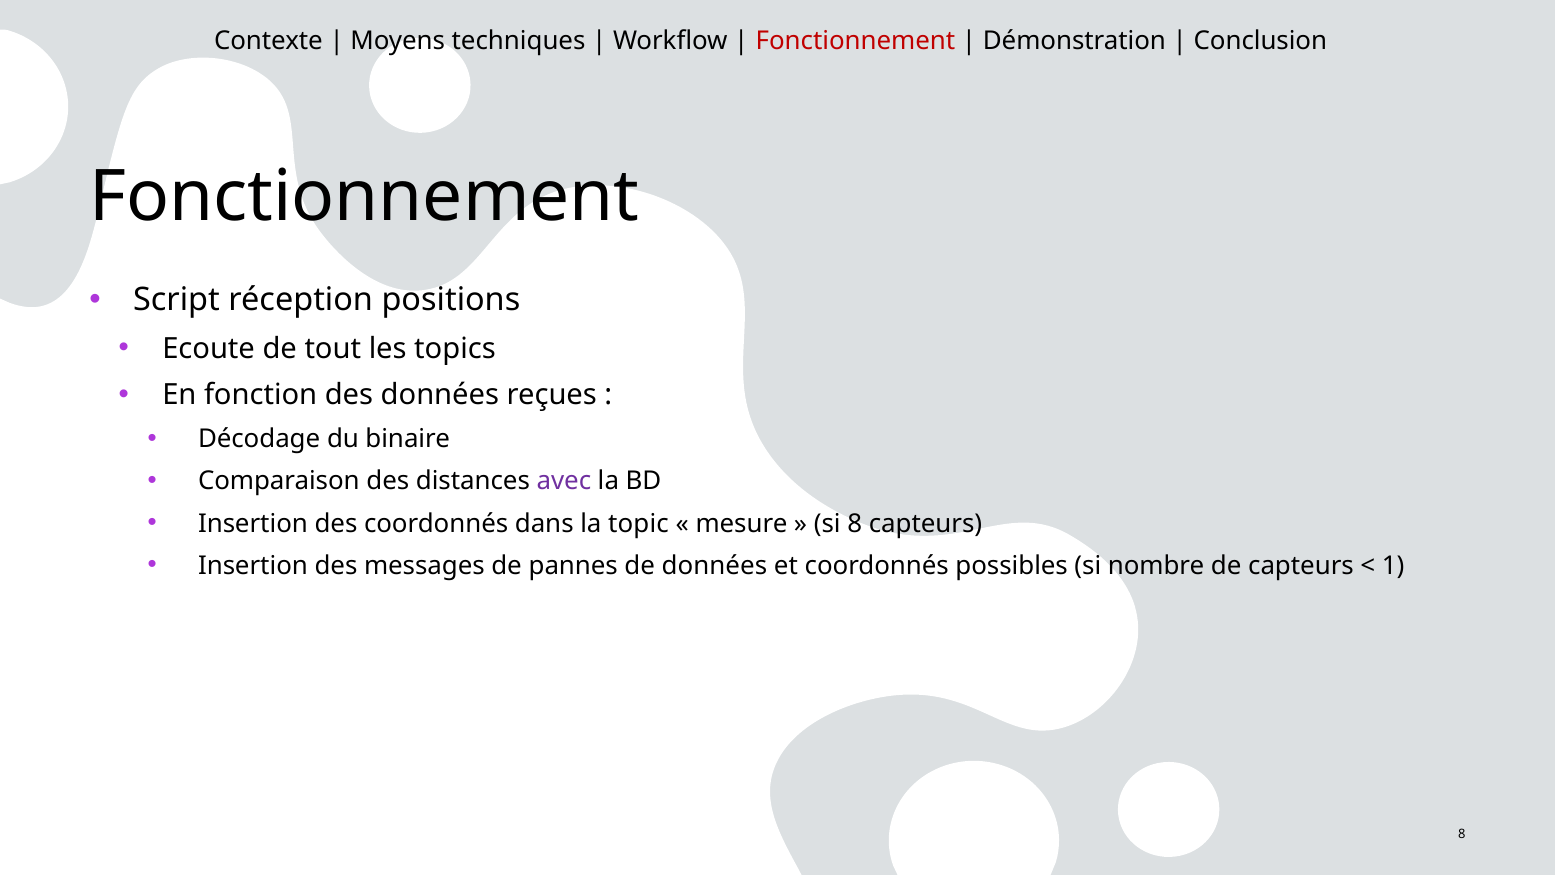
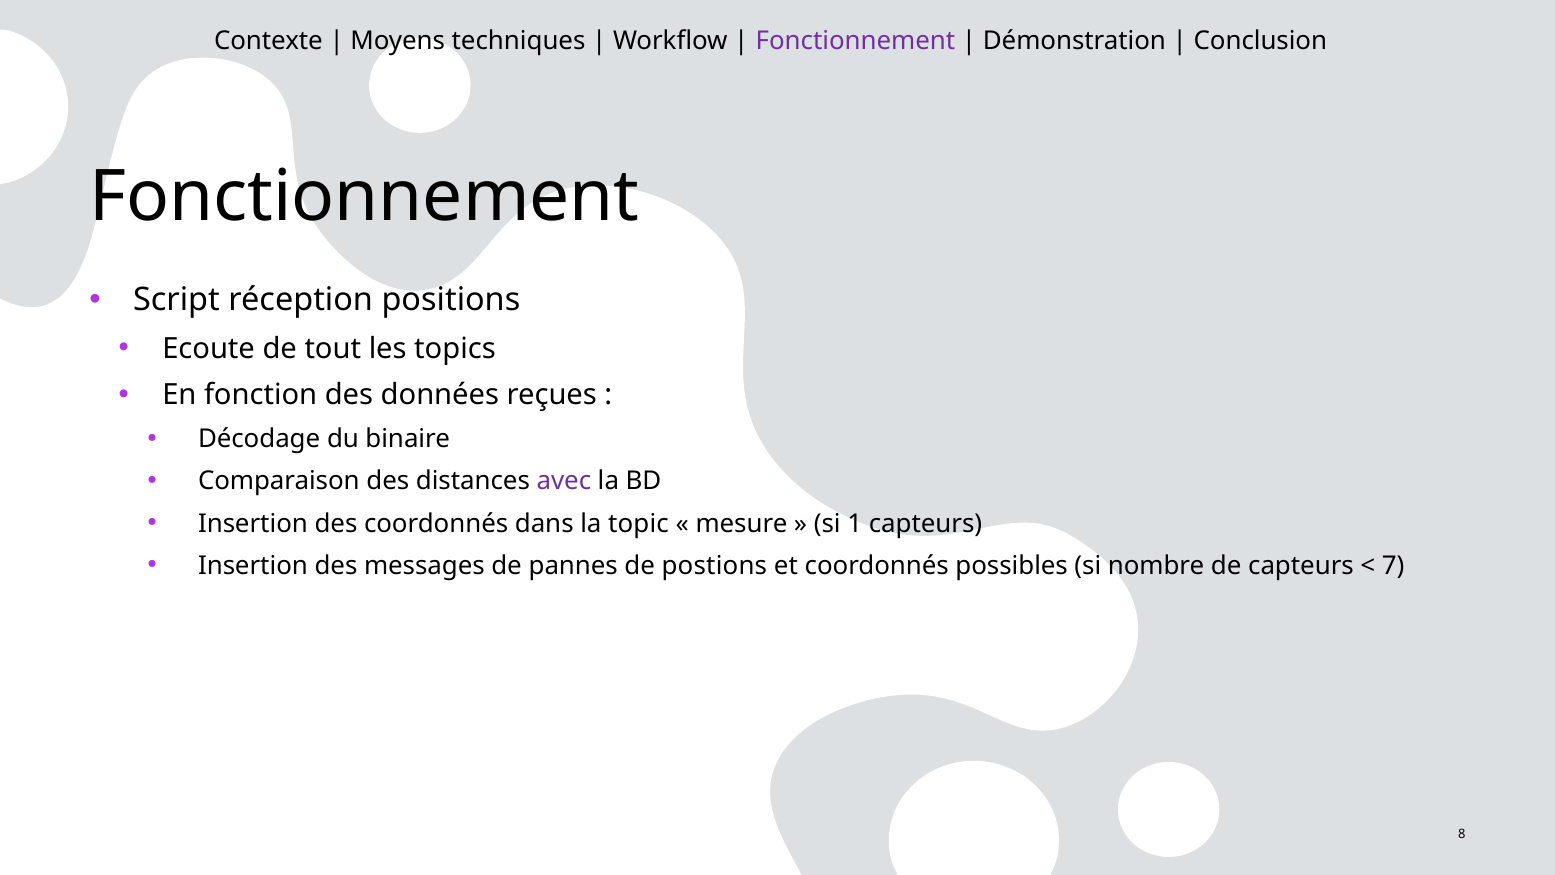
Fonctionnement at (855, 40) colour: red -> purple
si 8: 8 -> 1
de données: données -> postions
1: 1 -> 7
